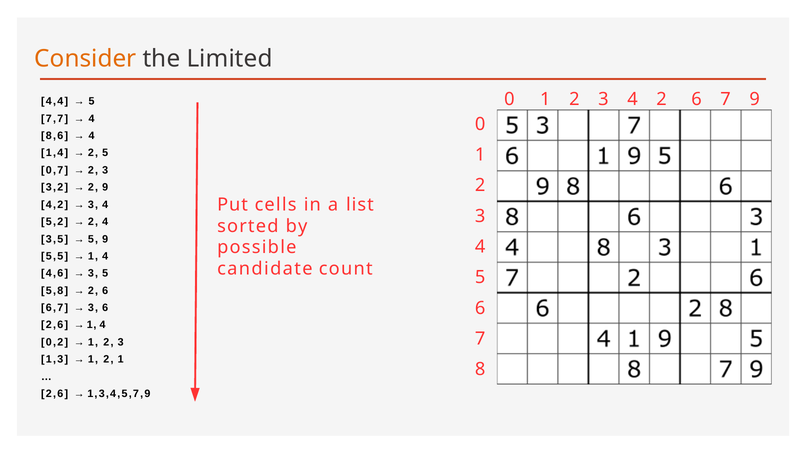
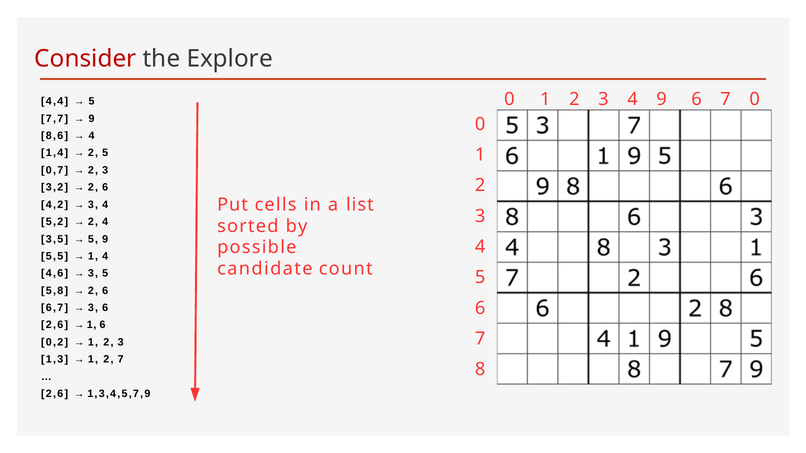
Consider colour: orange -> red
Limited: Limited -> Explore
4 2: 2 -> 9
7 9: 9 -> 0
4 at (91, 119): 4 -> 9
9 at (105, 187): 9 -> 6
4 at (103, 325): 4 -> 6
2 1: 1 -> 7
